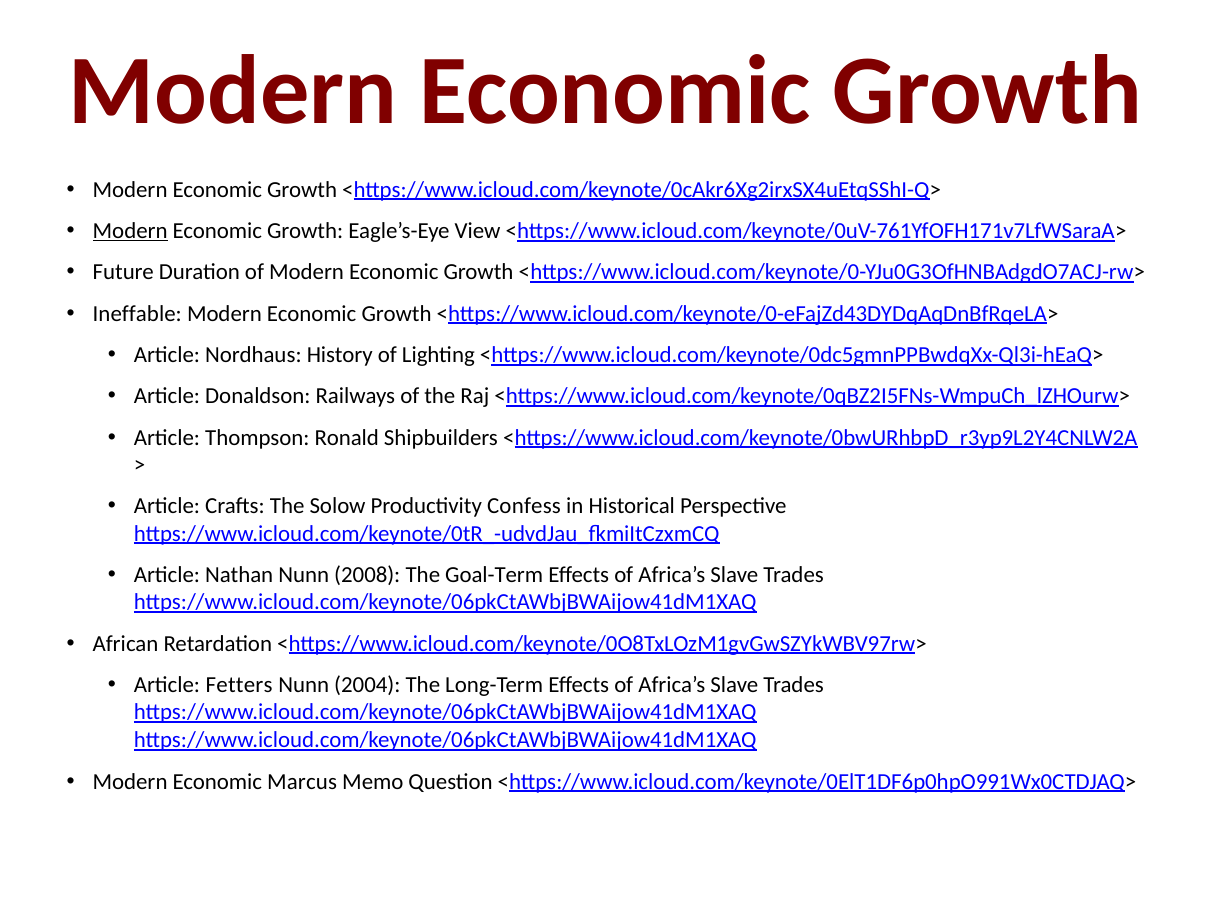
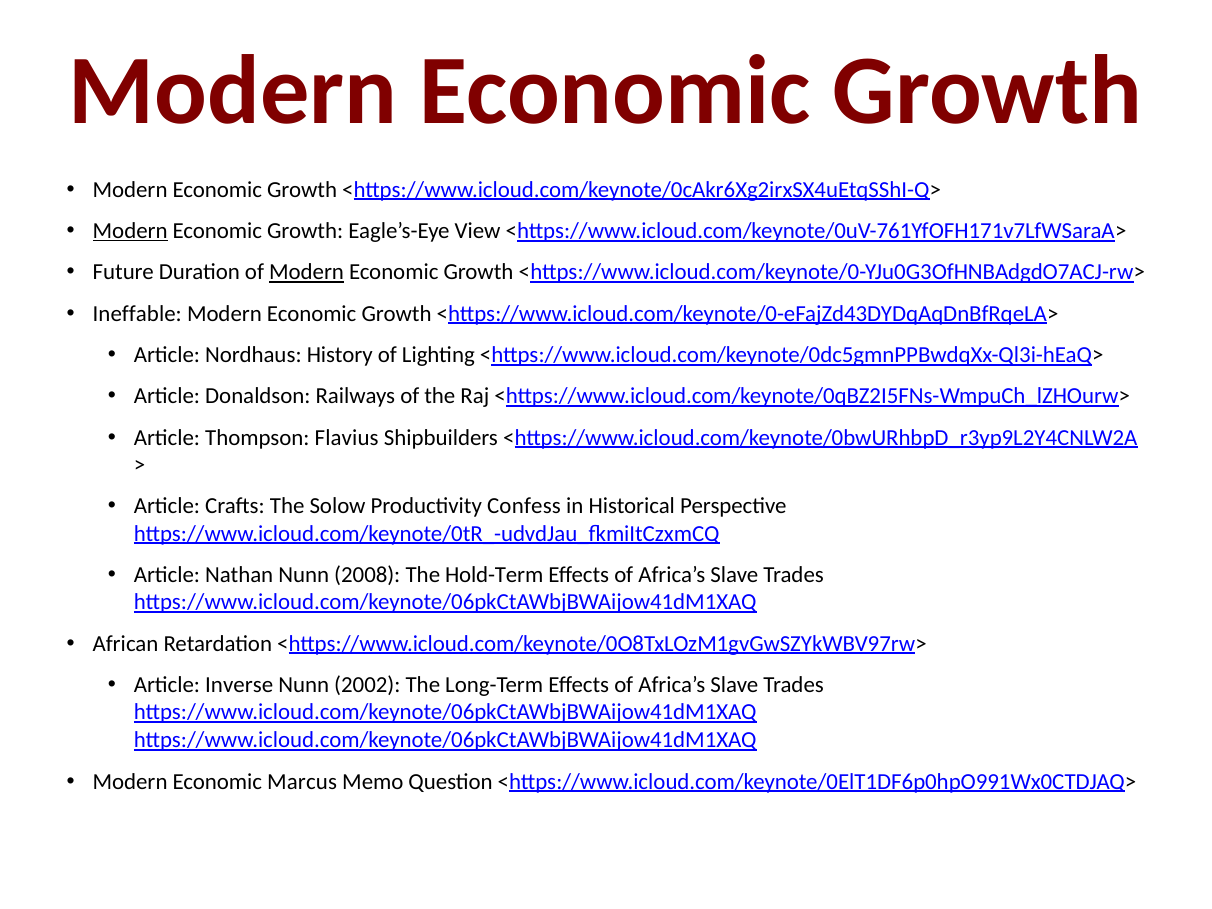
Modern at (307, 272) underline: none -> present
Ronald: Ronald -> Flavius
Goal-Term: Goal-Term -> Hold-Term
Fetters: Fetters -> Inverse
2004: 2004 -> 2002
